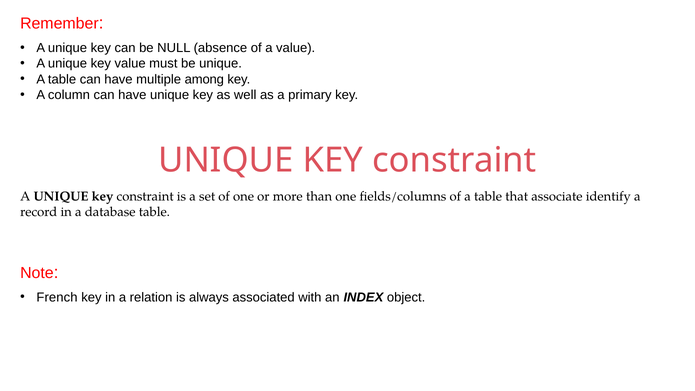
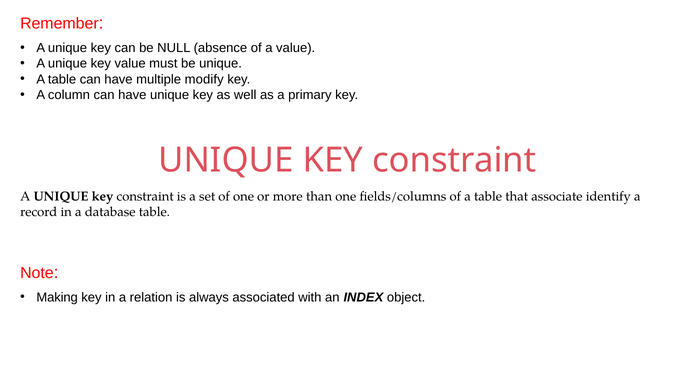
among: among -> modify
French: French -> Making
